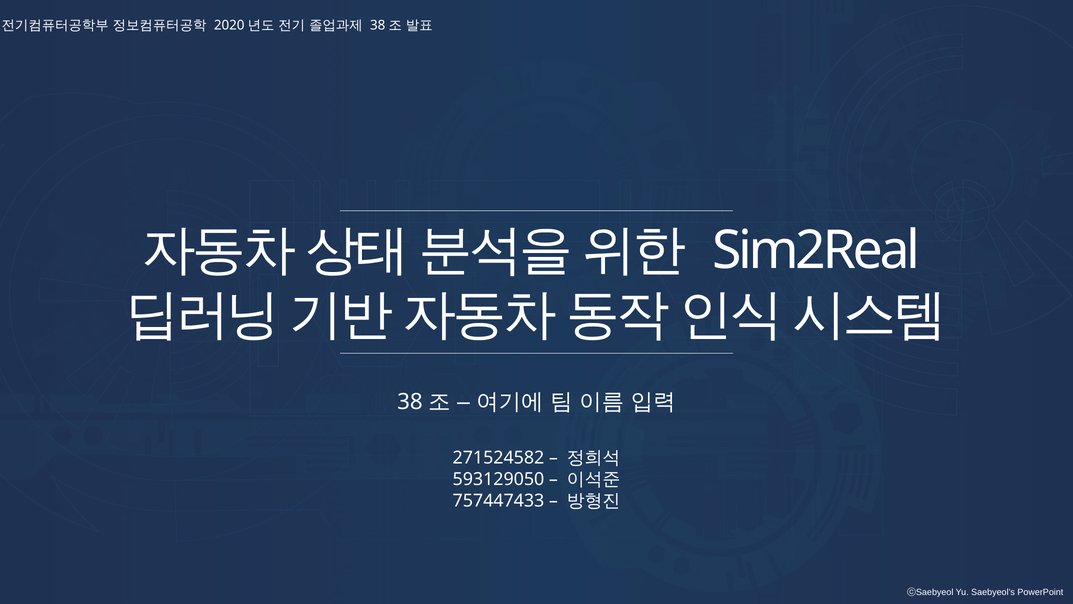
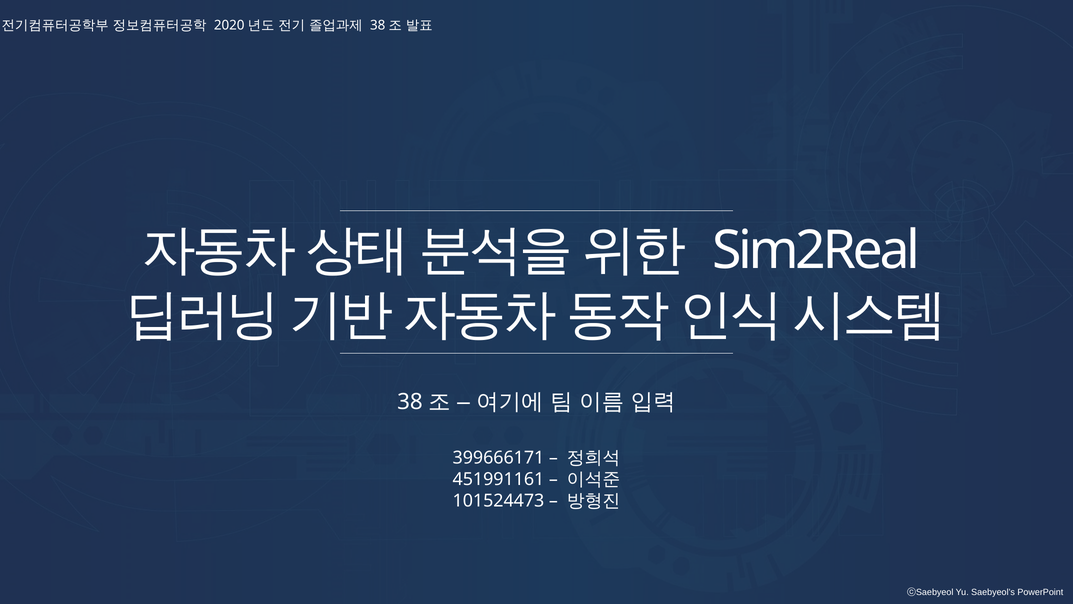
271524582: 271524582 -> 399666171
593129050: 593129050 -> 451991161
757447433: 757447433 -> 101524473
